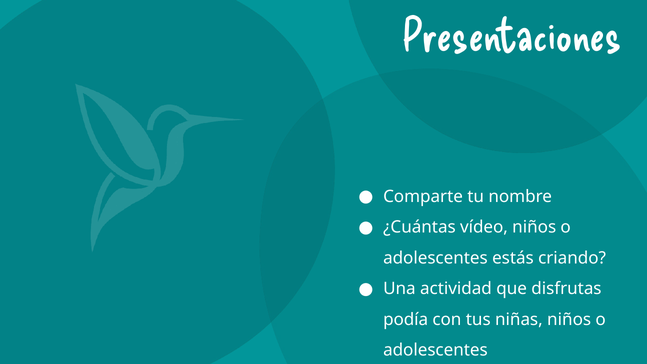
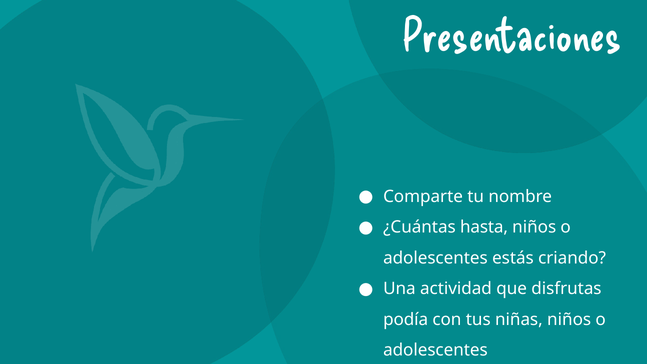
vídeo: vídeo -> hasta
